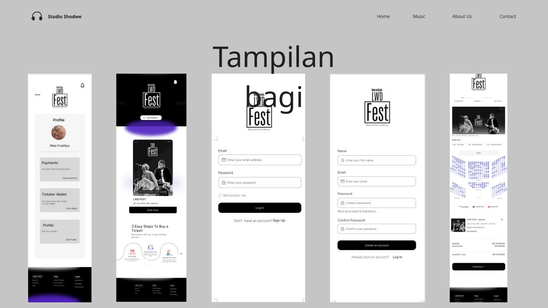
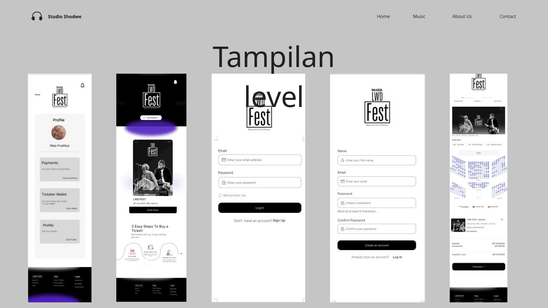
bagi: bagi -> level
